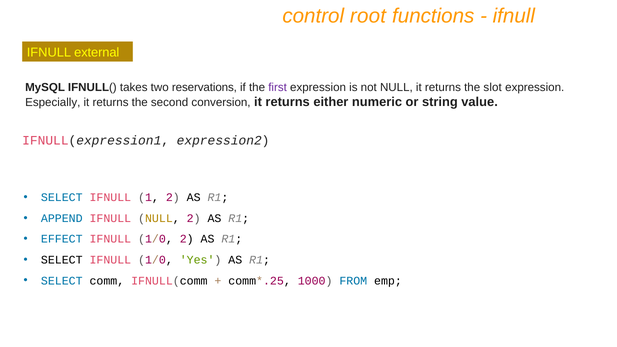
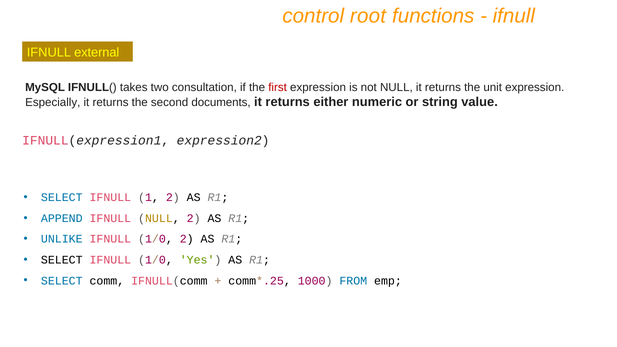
reservations: reservations -> consultation
first colour: purple -> red
slot: slot -> unit
conversion: conversion -> documents
EFFECT: EFFECT -> UNLIKE
